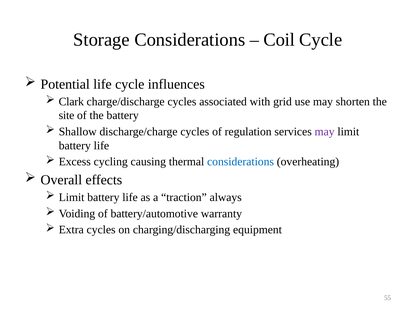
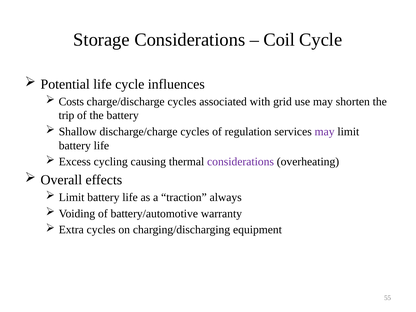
Clark: Clark -> Costs
site: site -> trip
considerations at (241, 162) colour: blue -> purple
